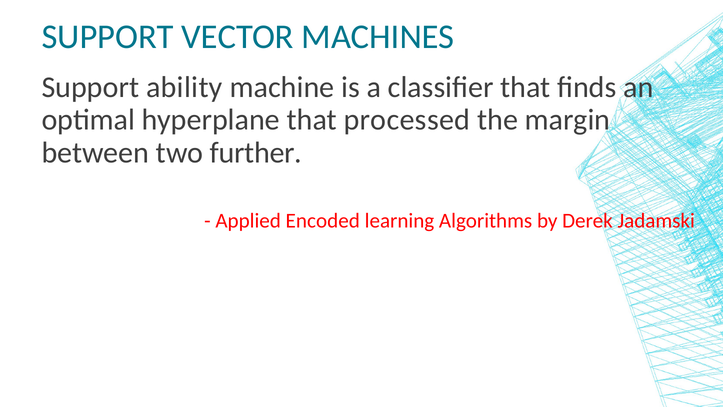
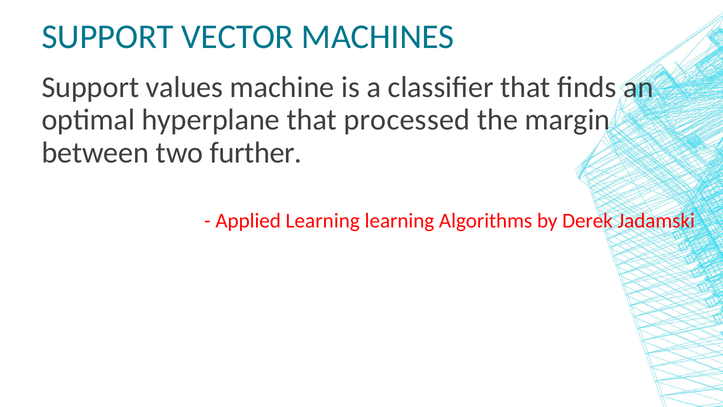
ability: ability -> values
Applied Encoded: Encoded -> Learning
